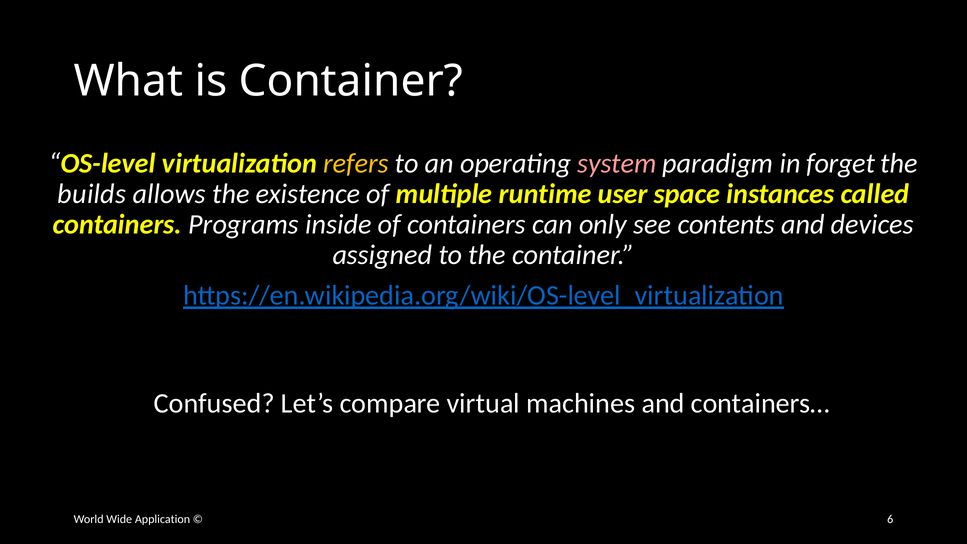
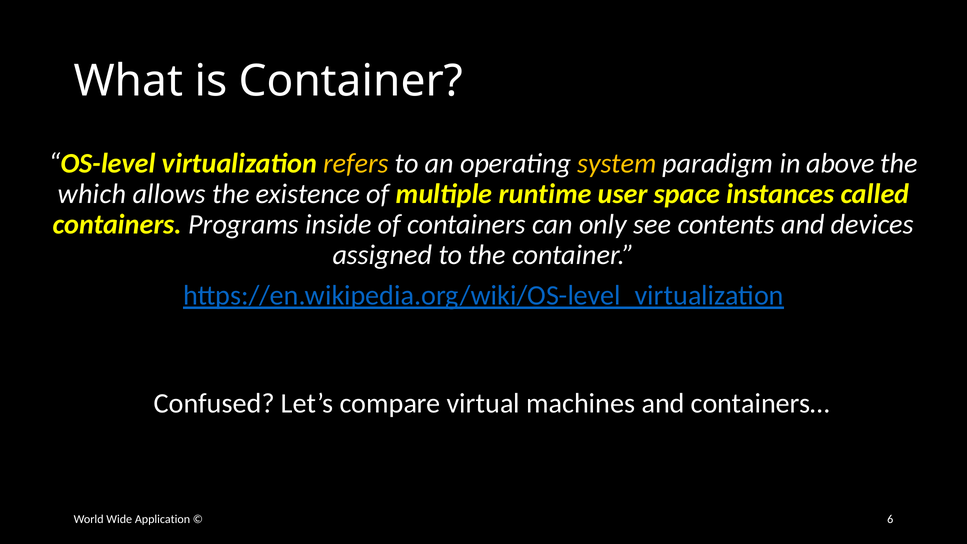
system colour: pink -> yellow
forget: forget -> above
builds: builds -> which
